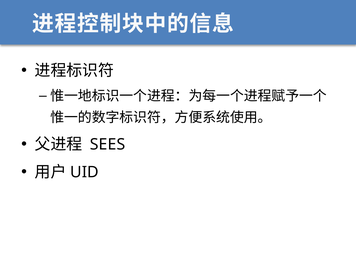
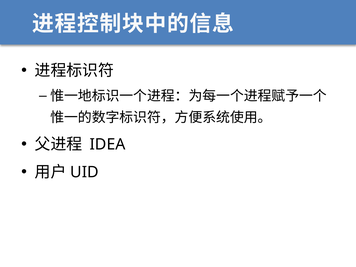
SEES: SEES -> IDEA
